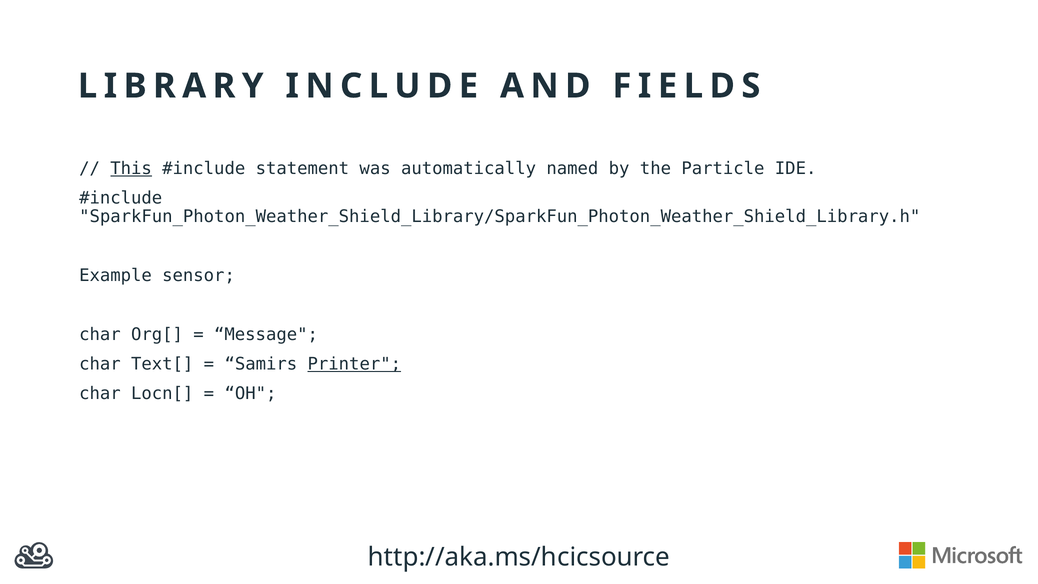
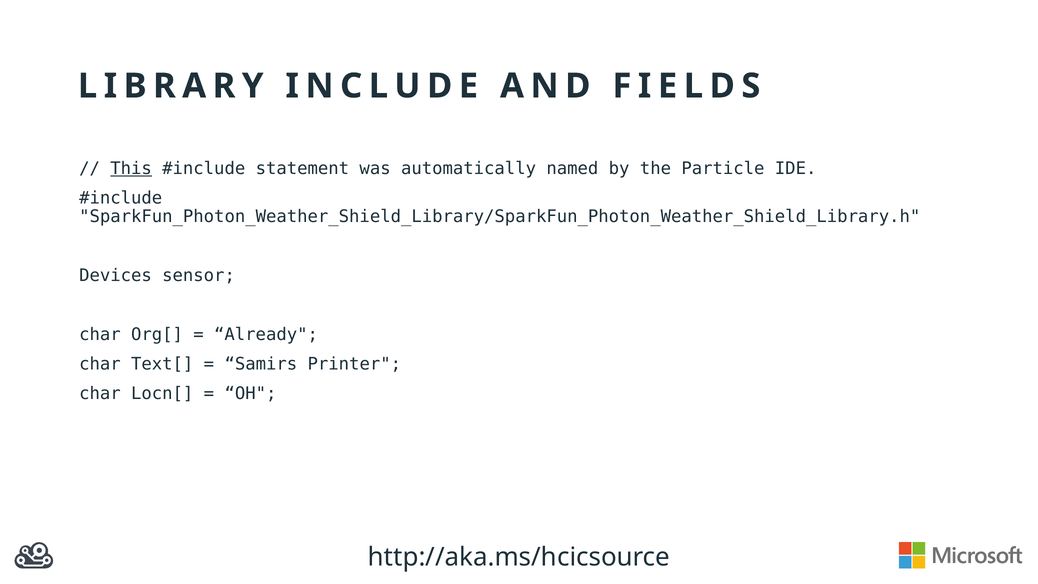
Example: Example -> Devices
Message: Message -> Already
Printer underline: present -> none
